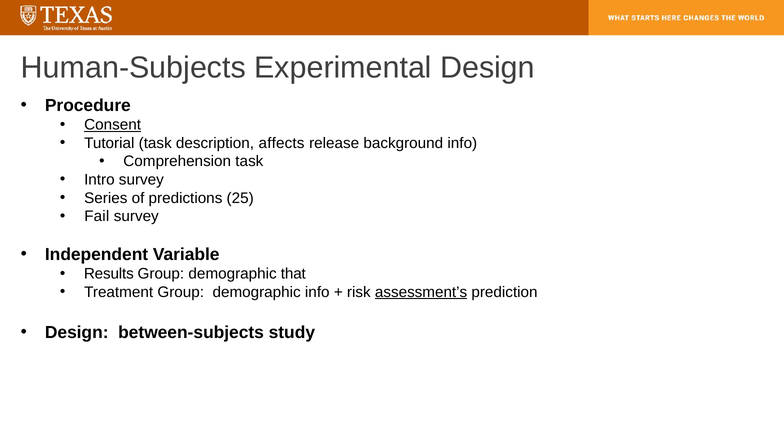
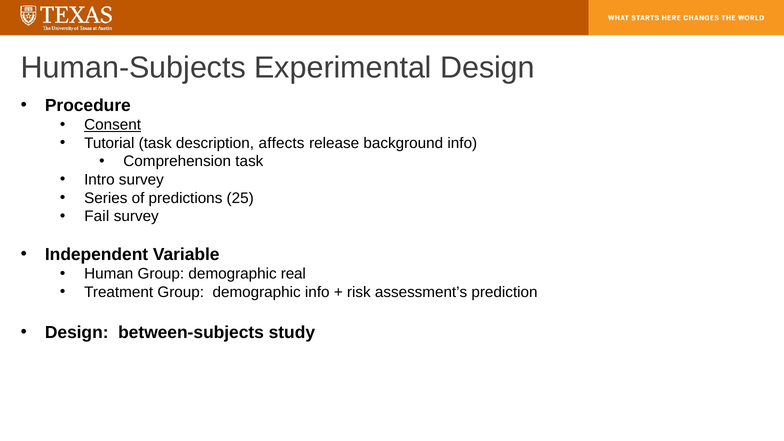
Results: Results -> Human
that: that -> real
assessment’s underline: present -> none
